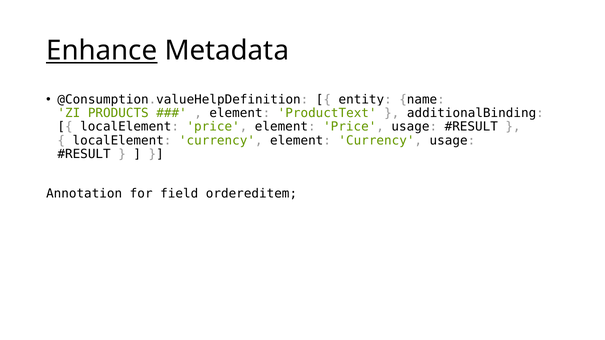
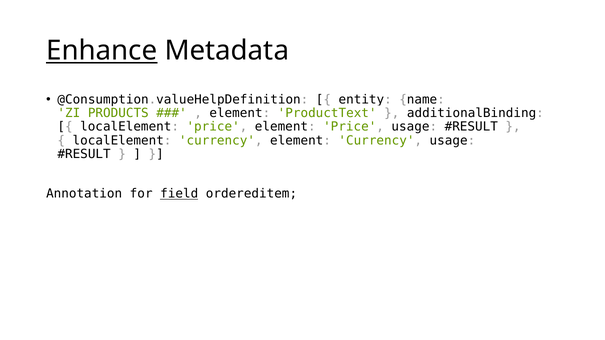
field underline: none -> present
